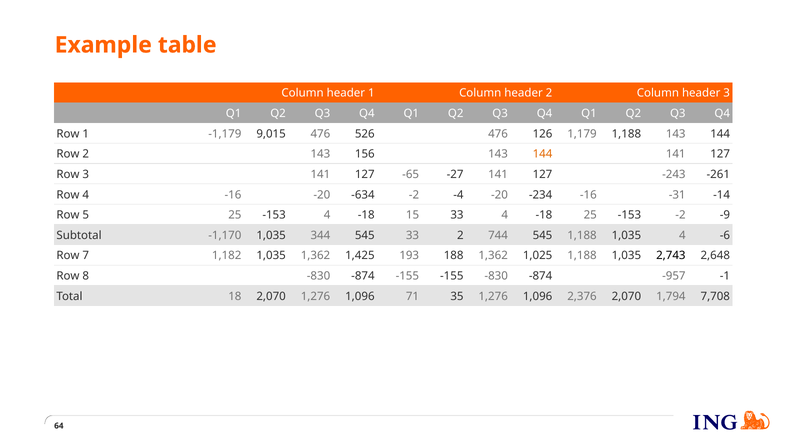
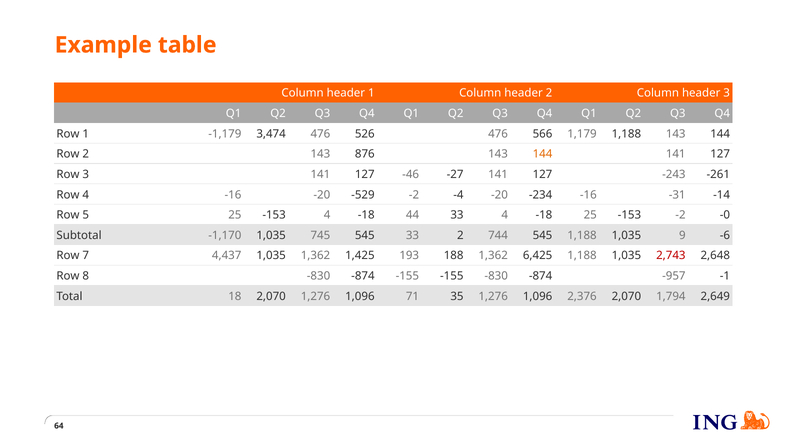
9,015: 9,015 -> 3,474
126: 126 -> 566
156: 156 -> 876
-65: -65 -> -46
-634: -634 -> -529
15: 15 -> 44
-9: -9 -> -0
344: 344 -> 745
1,035 4: 4 -> 9
1,182: 1,182 -> 4,437
1,025: 1,025 -> 6,425
2,743 colour: black -> red
7,708: 7,708 -> 2,649
